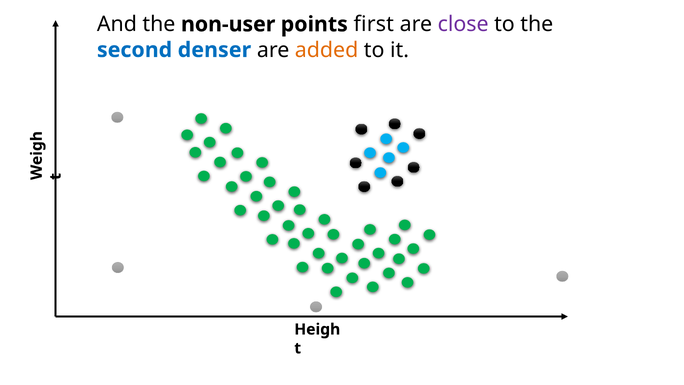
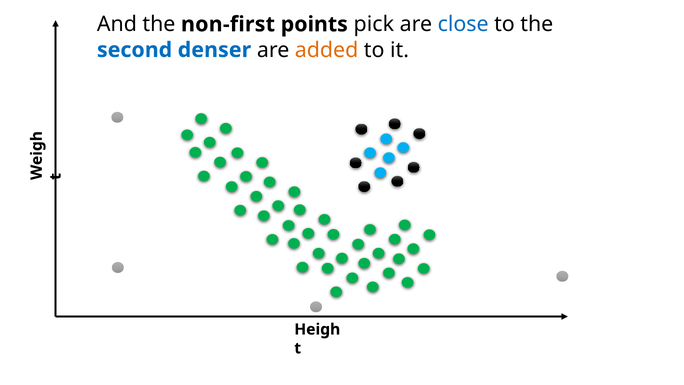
non-user: non-user -> non-first
first: first -> pick
close colour: purple -> blue
